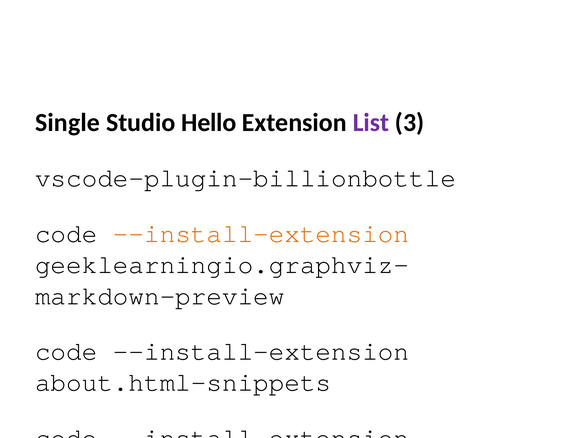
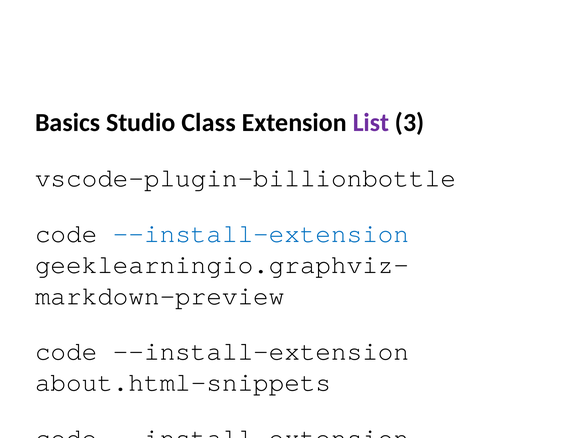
Single: Single -> Basics
Hello: Hello -> Class
--install-extension at (261, 233) colour: orange -> blue
